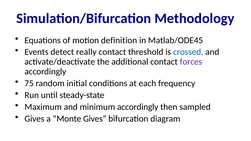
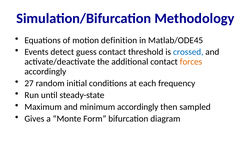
really: really -> guess
forces colour: purple -> orange
75: 75 -> 27
Monte Gives: Gives -> Form
